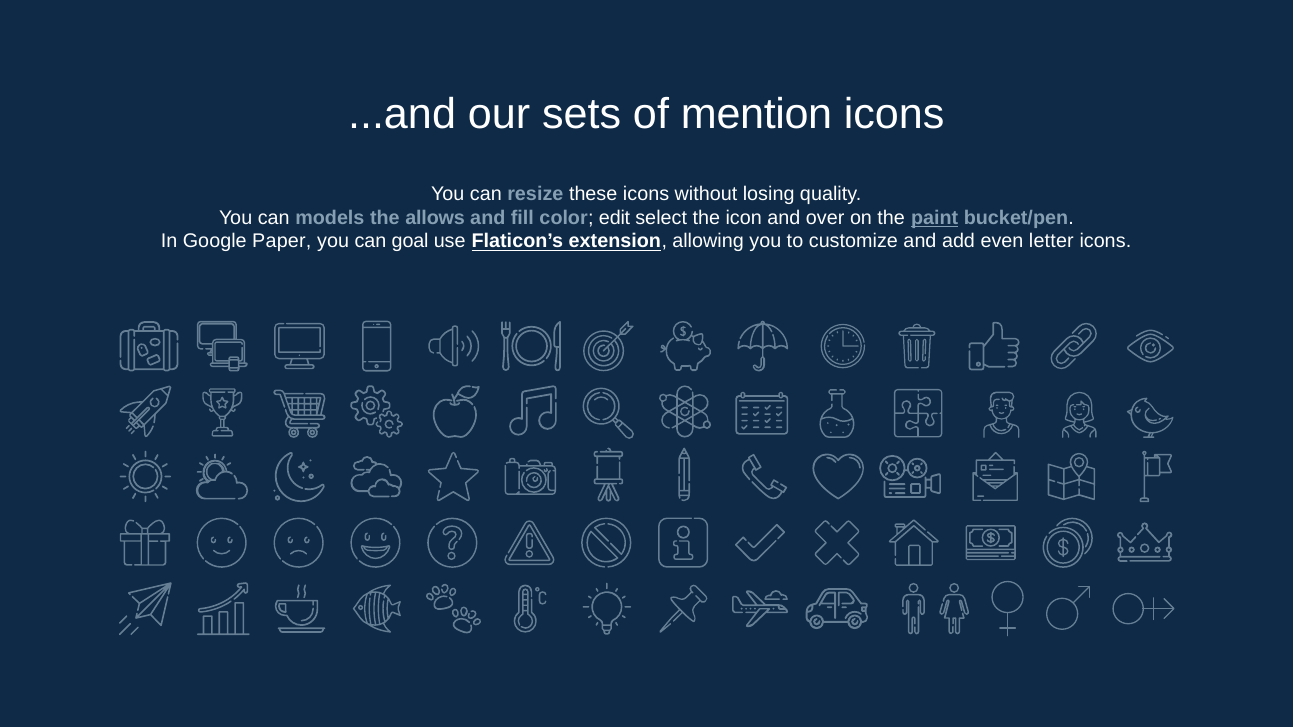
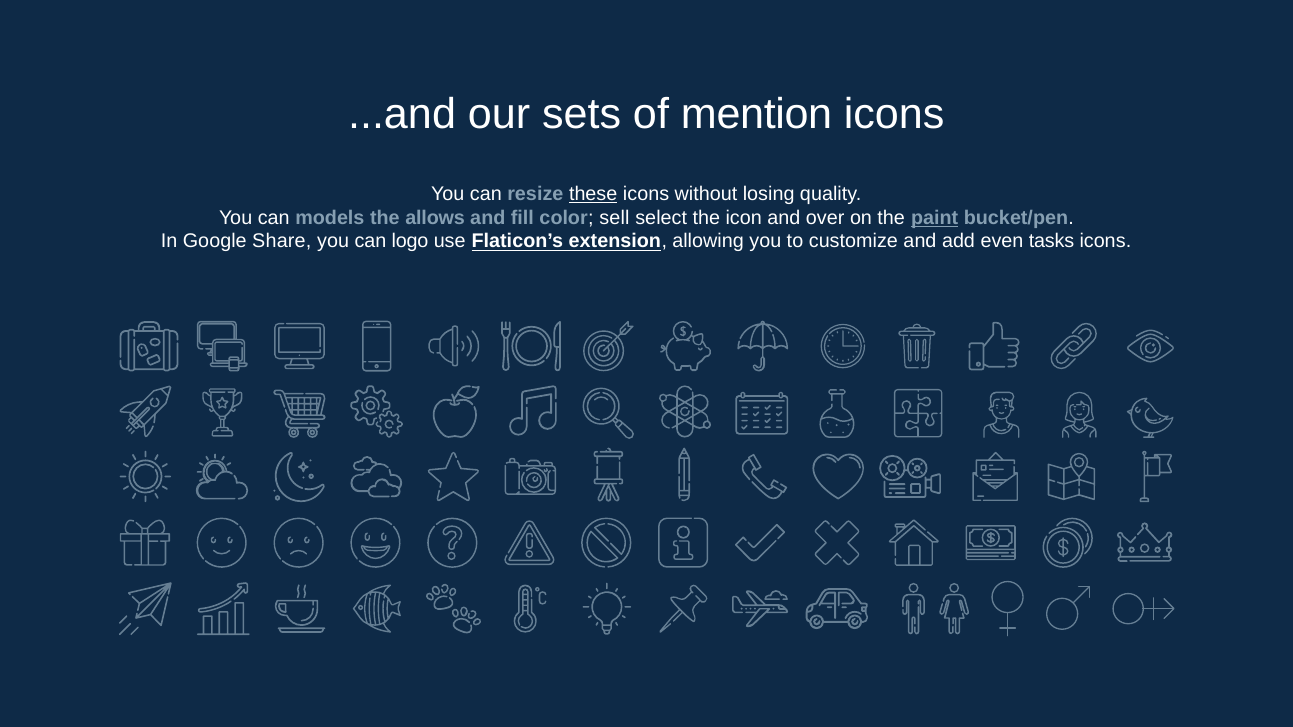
these underline: none -> present
edit: edit -> sell
Paper: Paper -> Share
goal: goal -> logo
letter: letter -> tasks
